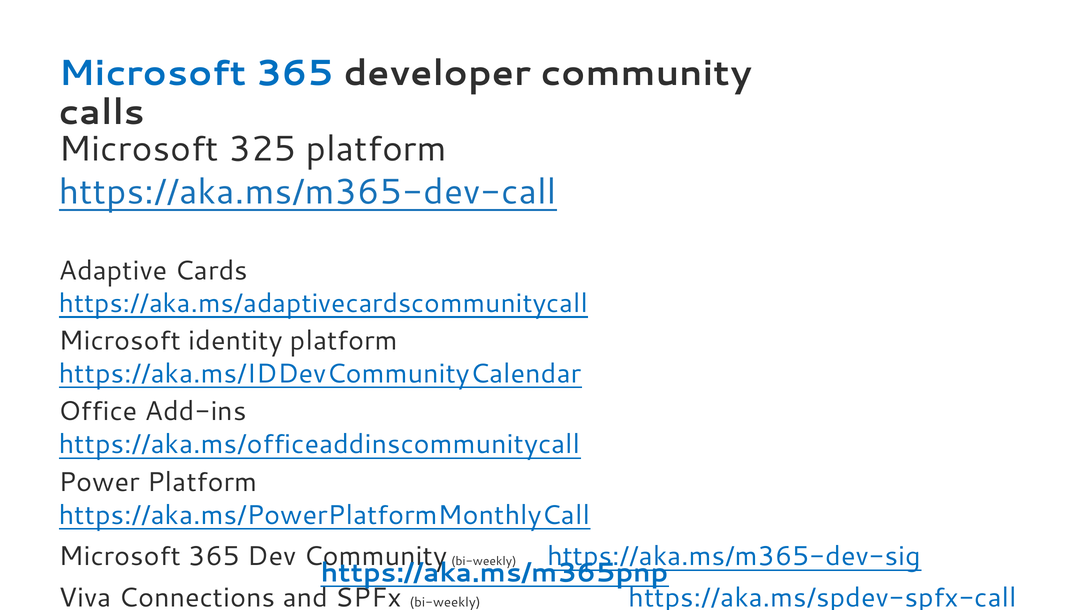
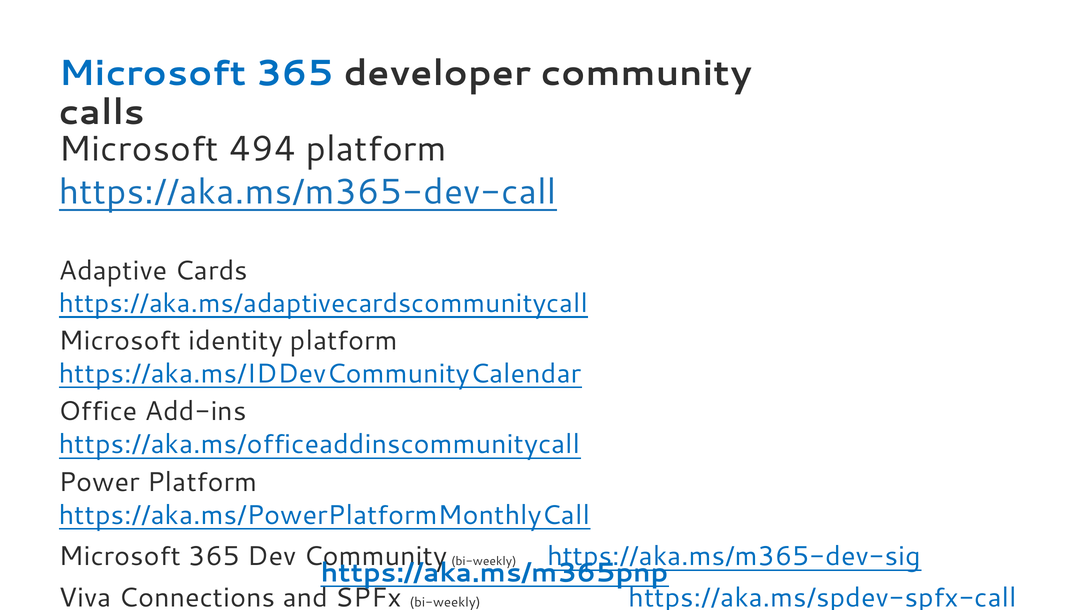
325: 325 -> 494
